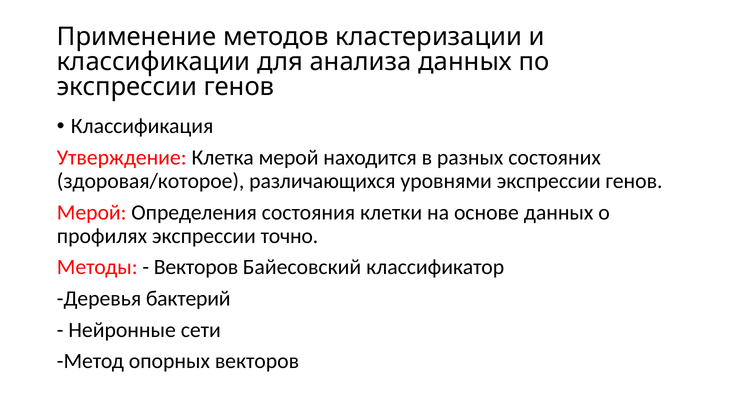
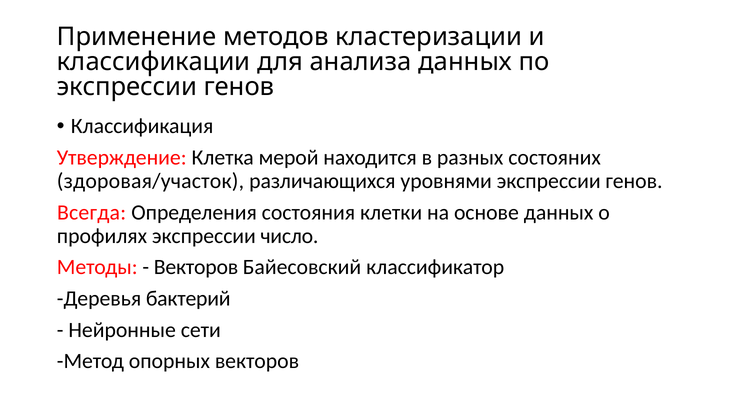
здоровая/которое: здоровая/которое -> здоровая/участок
Мерой at (92, 212): Мерой -> Всегда
точно: точно -> число
